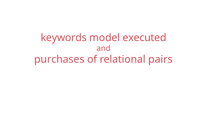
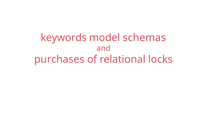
executed: executed -> schemas
pairs: pairs -> locks
